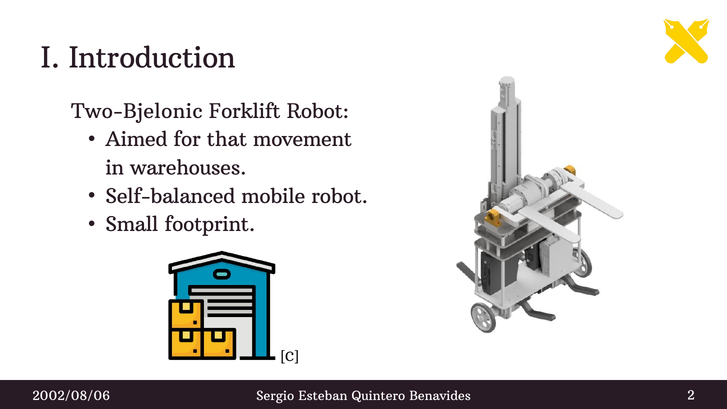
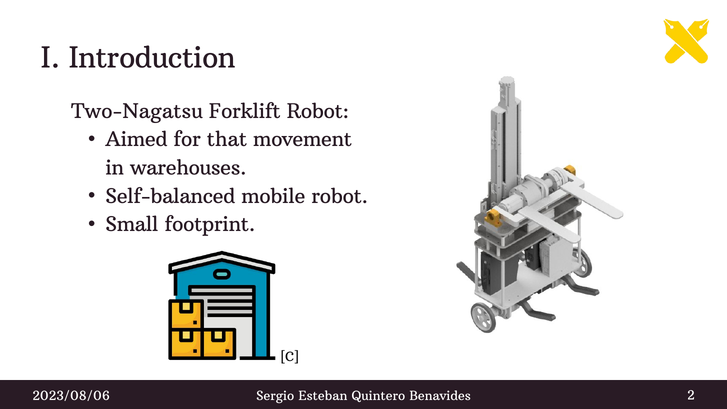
Two-Bjelonic: Two-Bjelonic -> Two-Nagatsu
2002/08/06: 2002/08/06 -> 2023/08/06
